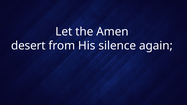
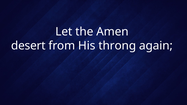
silence: silence -> throng
